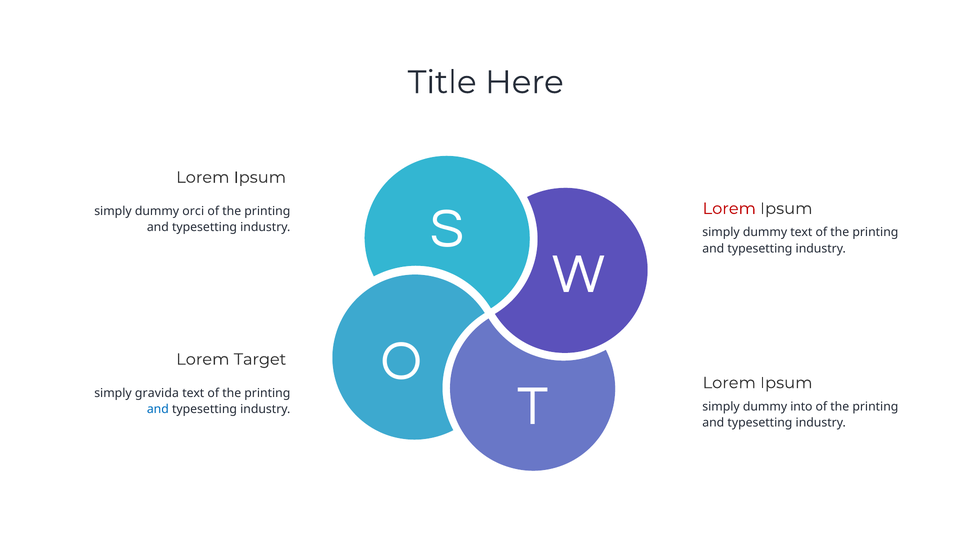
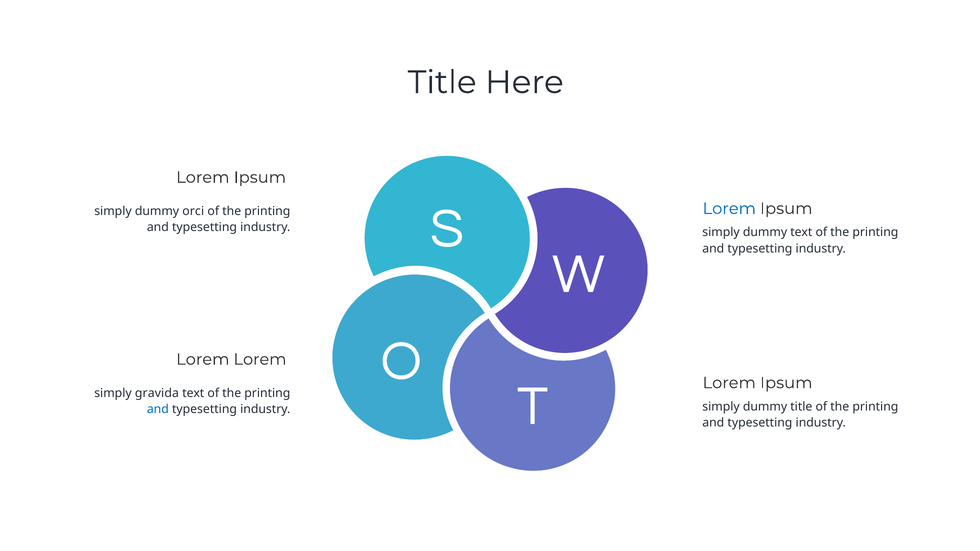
Lorem at (729, 209) colour: red -> blue
Lorem Target: Target -> Lorem
dummy into: into -> title
